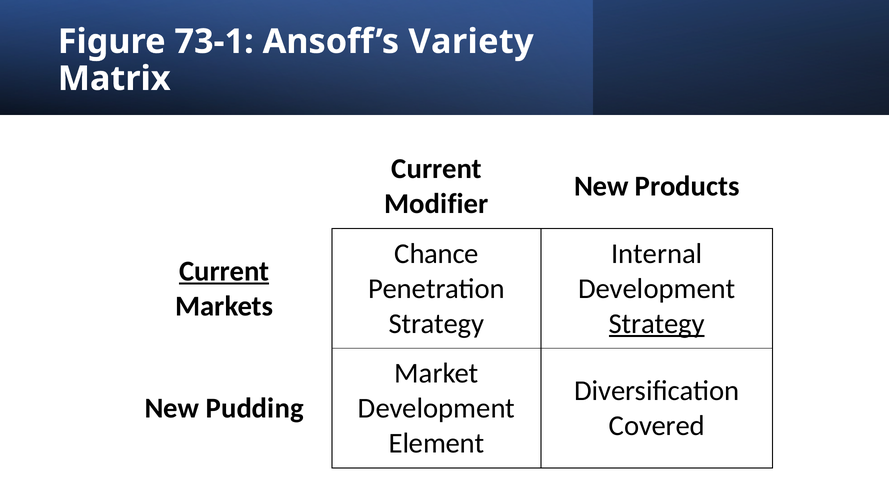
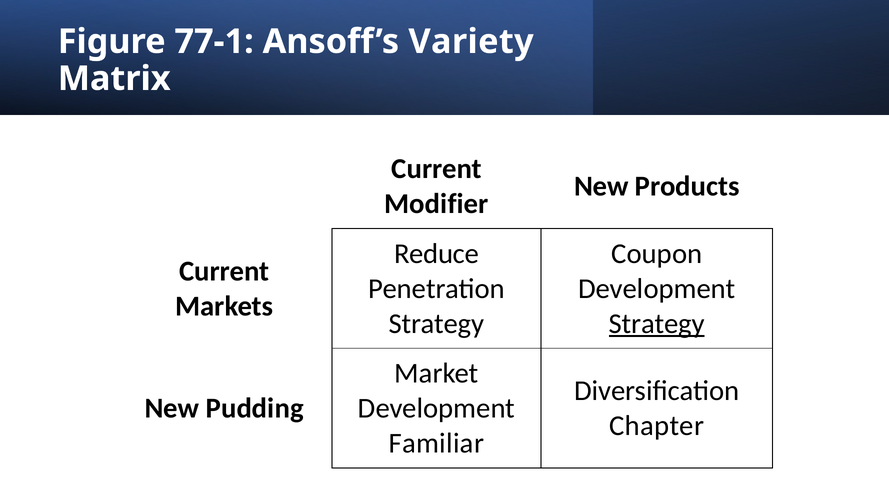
73-1: 73-1 -> 77-1
Chance: Chance -> Reduce
Internal: Internal -> Coupon
Current at (224, 271) underline: present -> none
Covered: Covered -> Chapter
Element: Element -> Familiar
